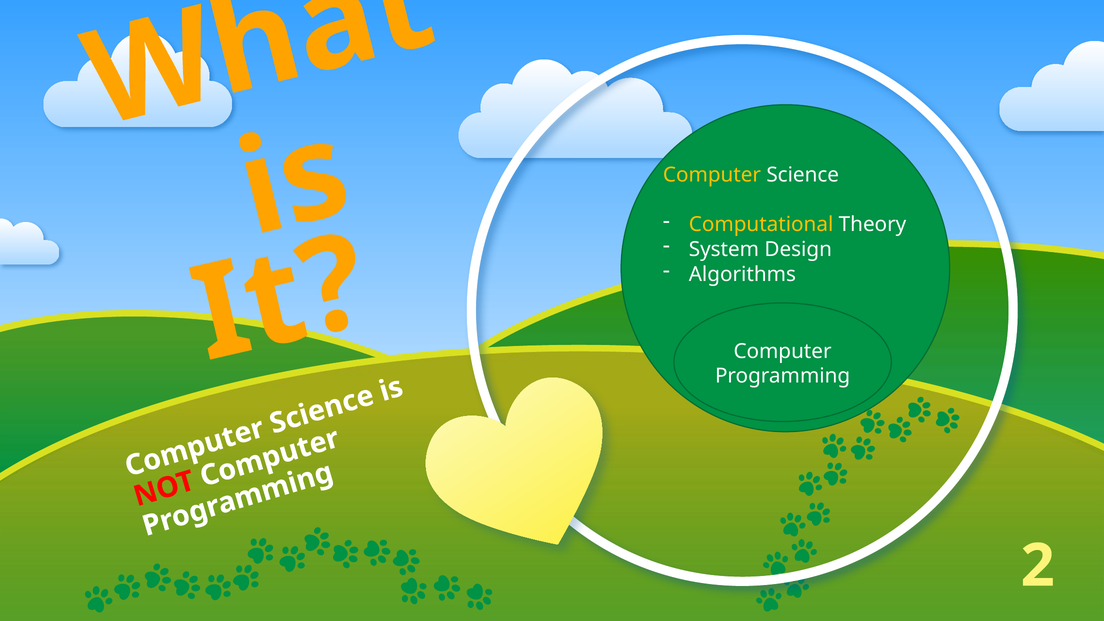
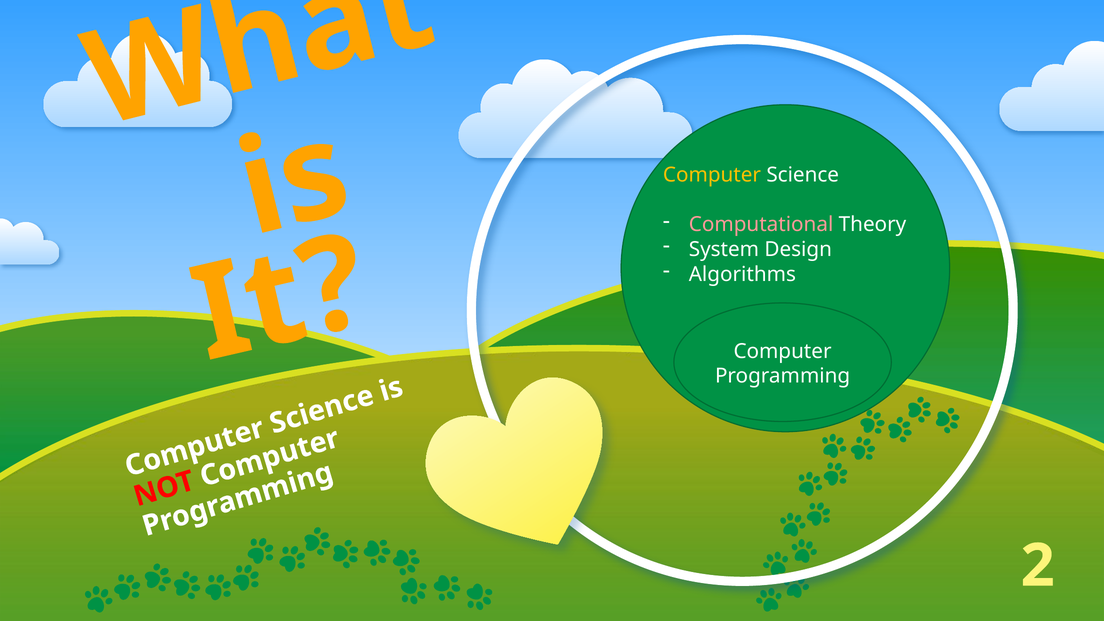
Computational colour: yellow -> pink
